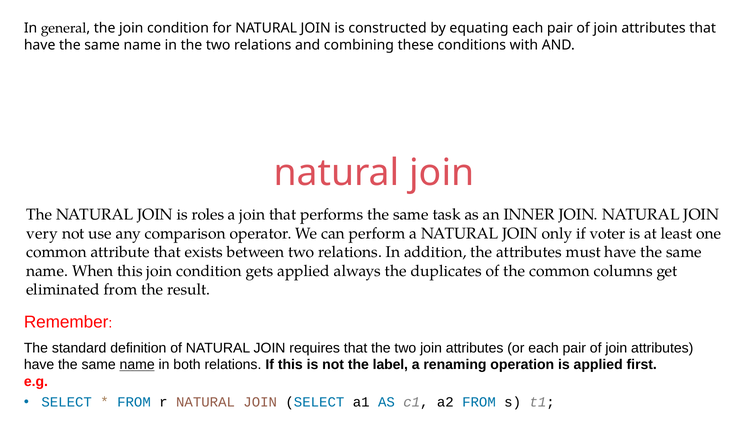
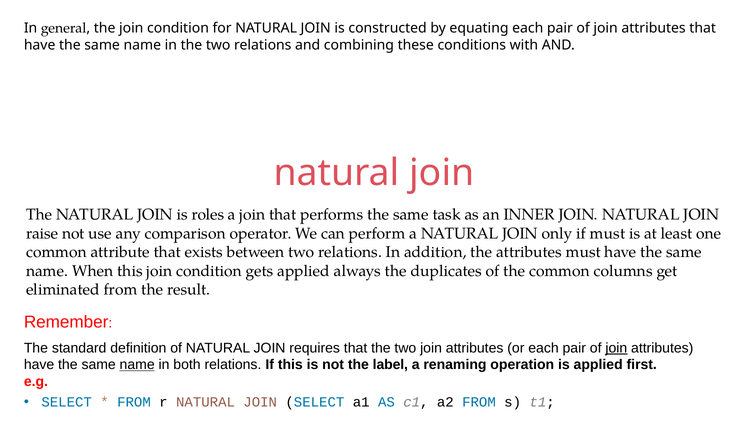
very: very -> raise
if voter: voter -> must
join at (616, 348) underline: none -> present
